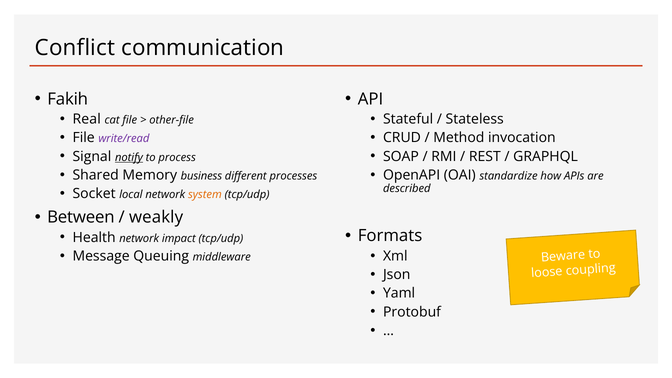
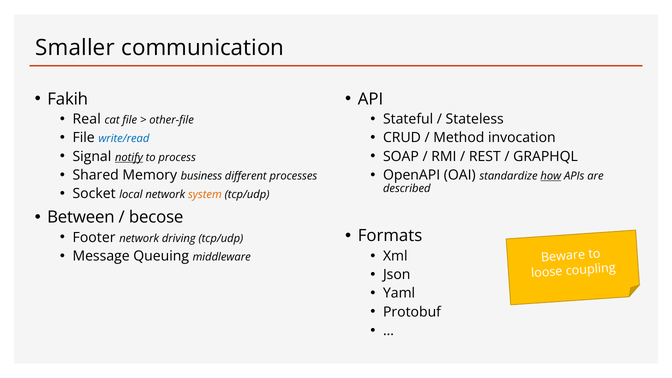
Conflict: Conflict -> Smaller
write/read colour: purple -> blue
how underline: none -> present
weakly: weakly -> becose
Health: Health -> Footer
impact: impact -> driving
